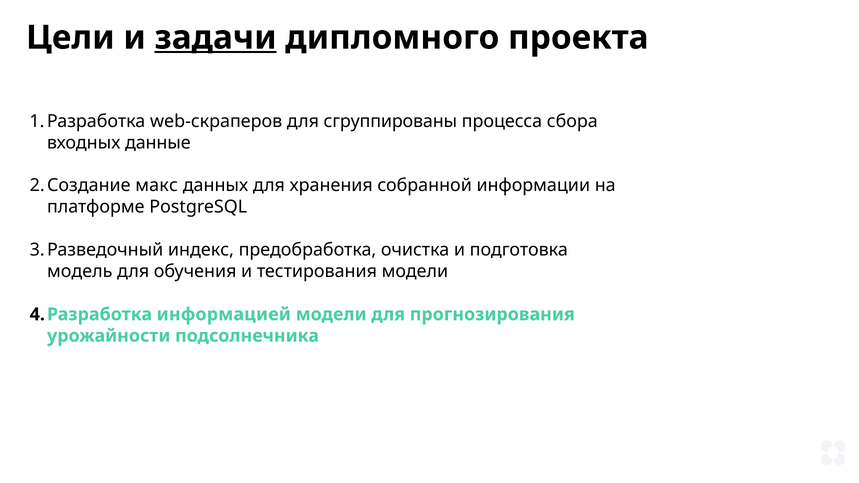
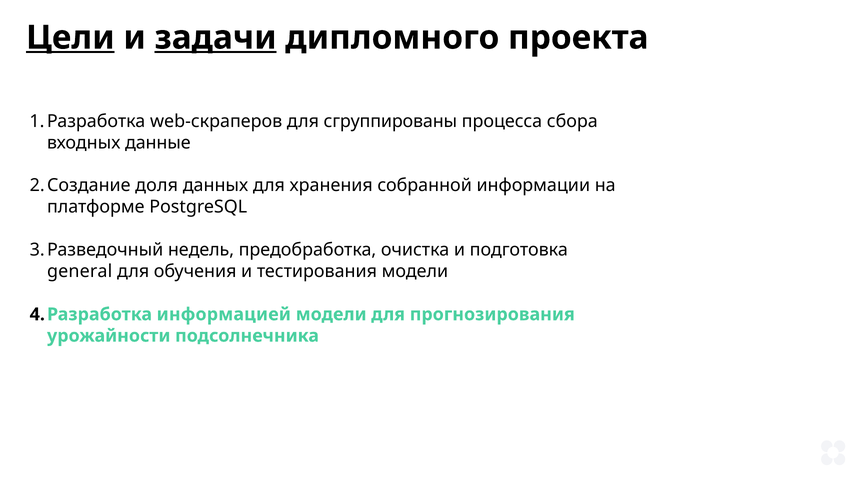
Цели underline: none -> present
макс: макс -> доля
индекс: индекс -> недель
модель: модель -> general
